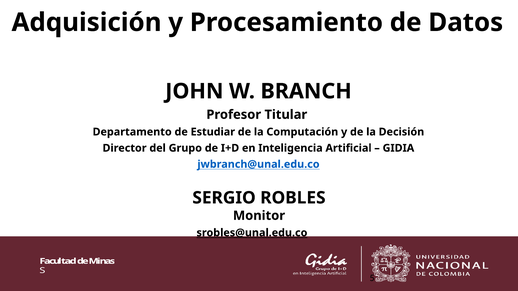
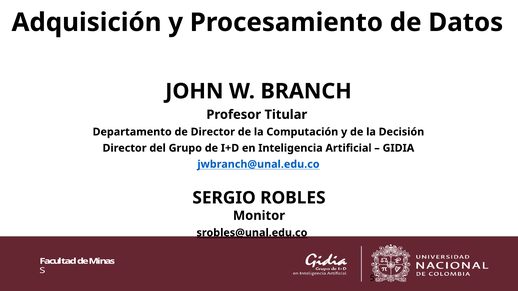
de Estudiar: Estudiar -> Director
